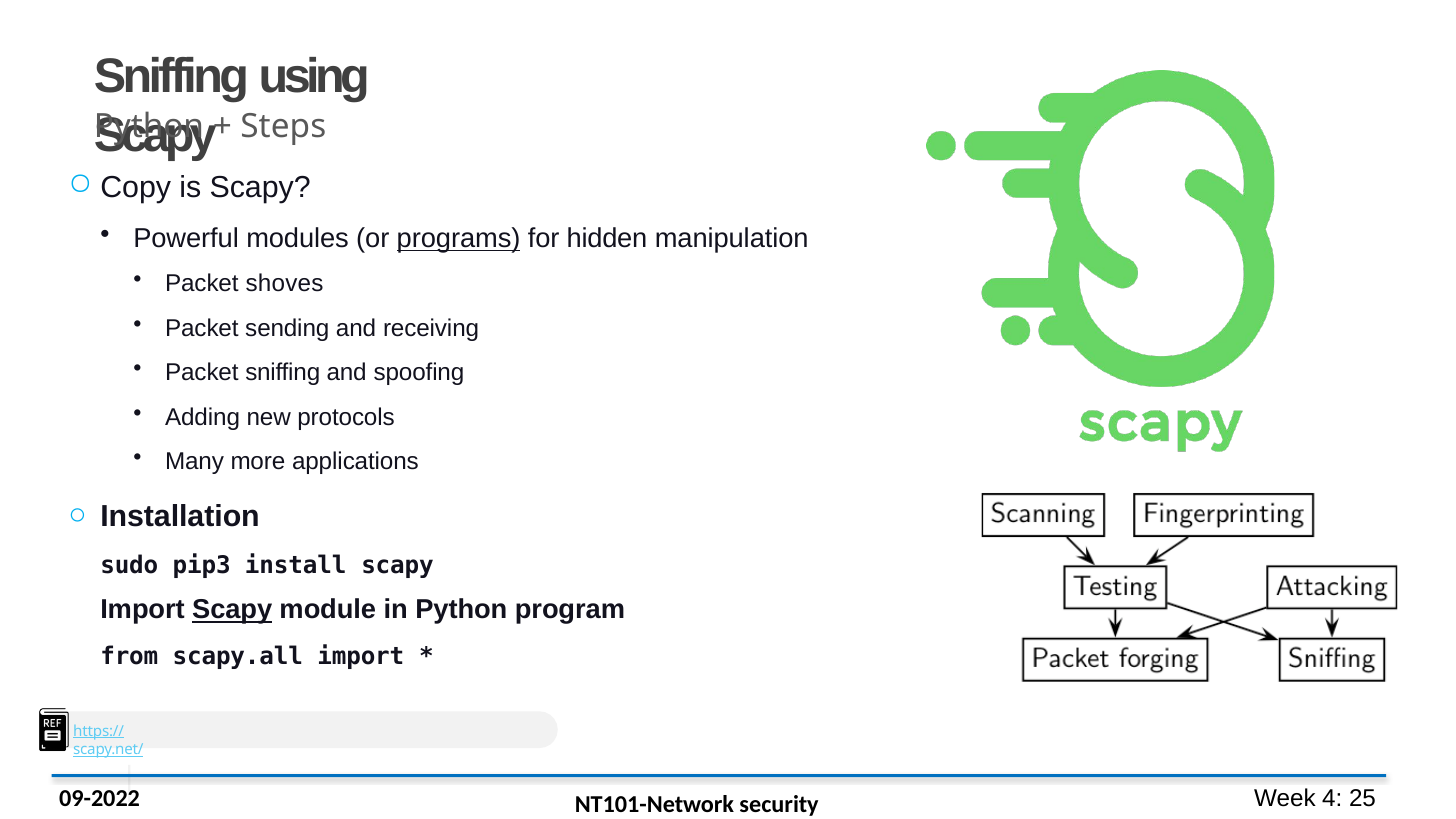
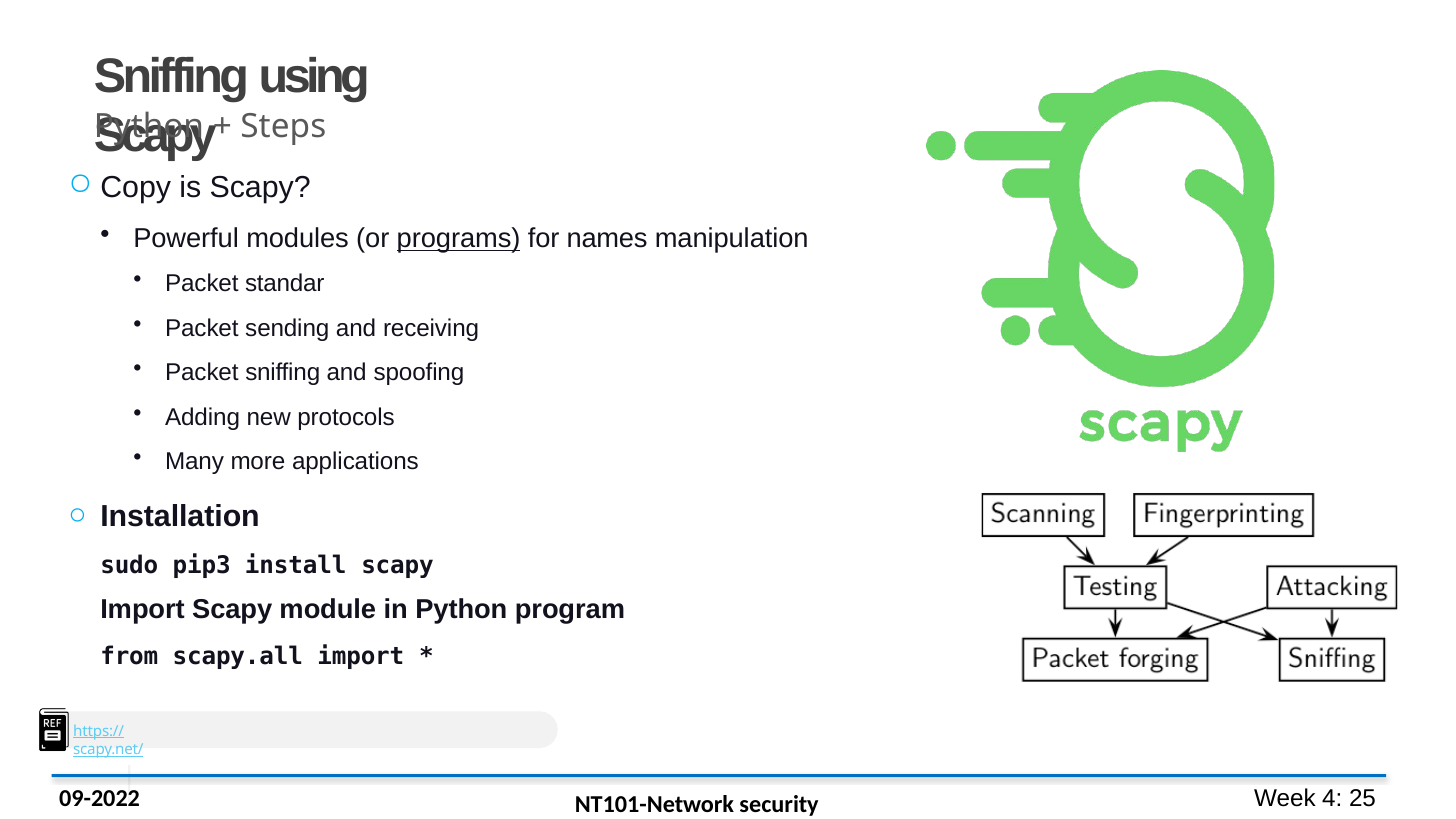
hidden: hidden -> names
shoves: shoves -> standar
Scapy at (232, 610) underline: present -> none
